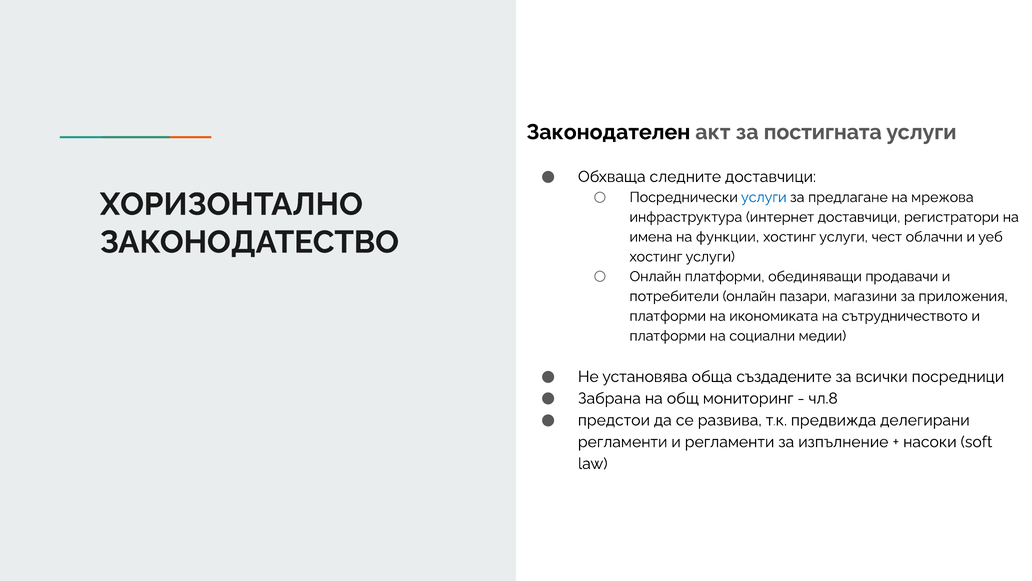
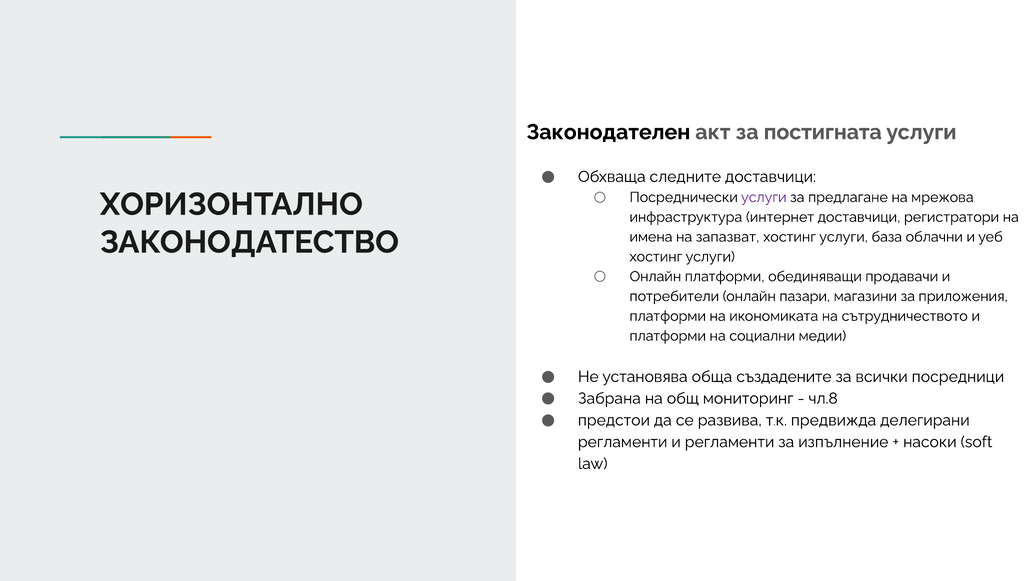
услуги at (764, 197) colour: blue -> purple
функции: функции -> запазват
чест: чест -> база
